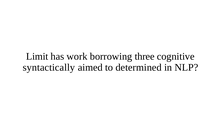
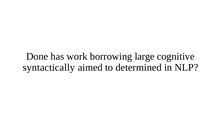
Limit: Limit -> Done
three: three -> large
